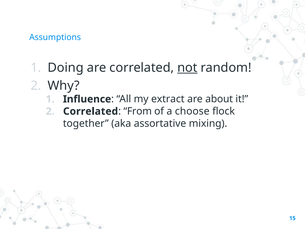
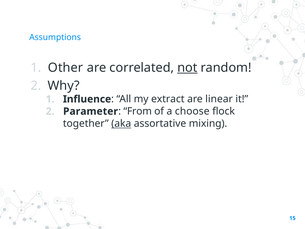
Doing: Doing -> Other
about: about -> linear
Correlated at (91, 111): Correlated -> Parameter
aka underline: none -> present
